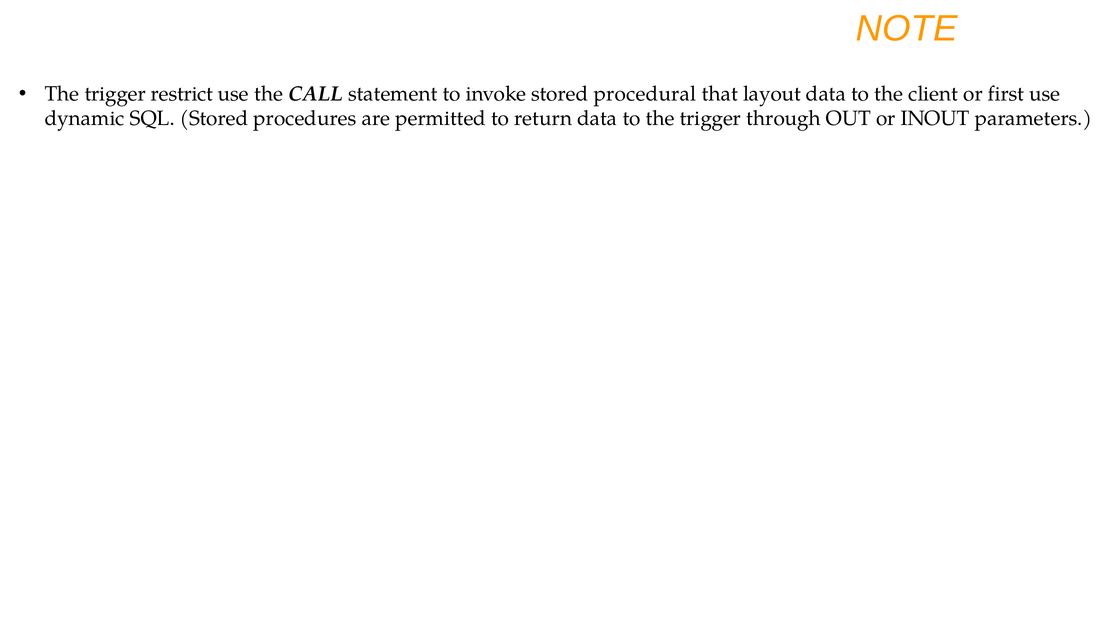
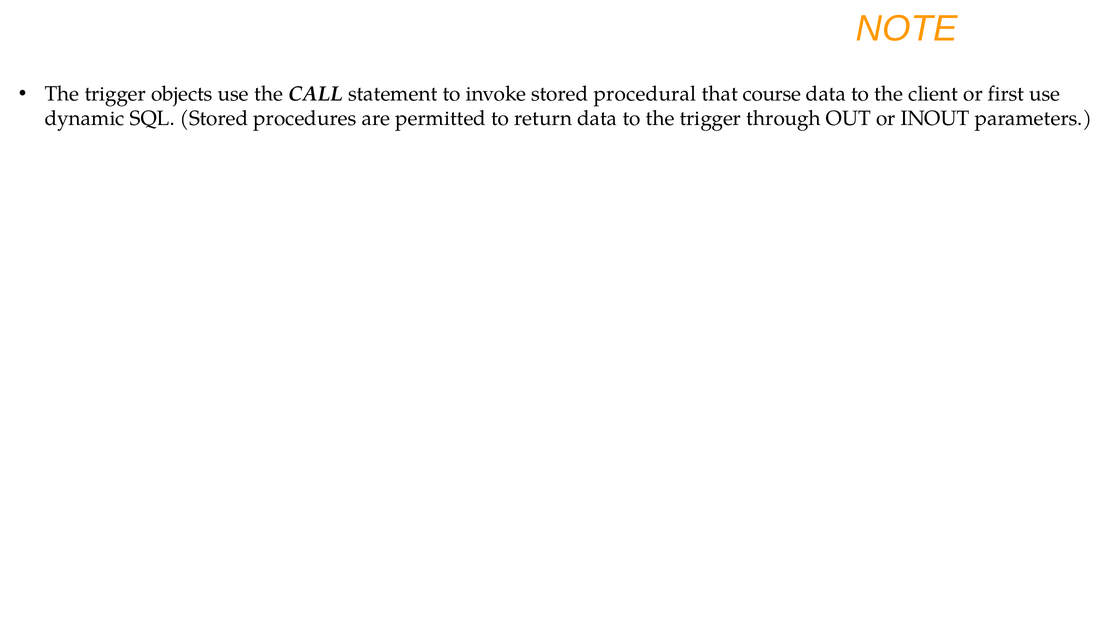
restrict: restrict -> objects
layout: layout -> course
